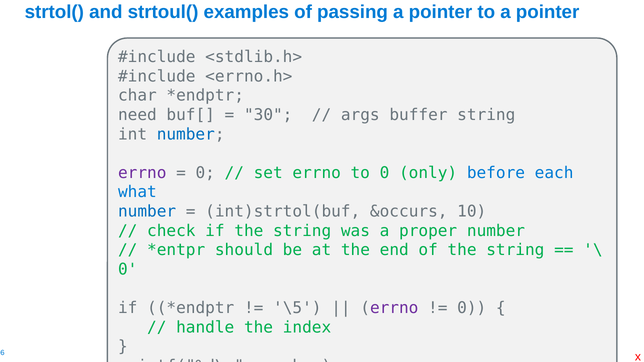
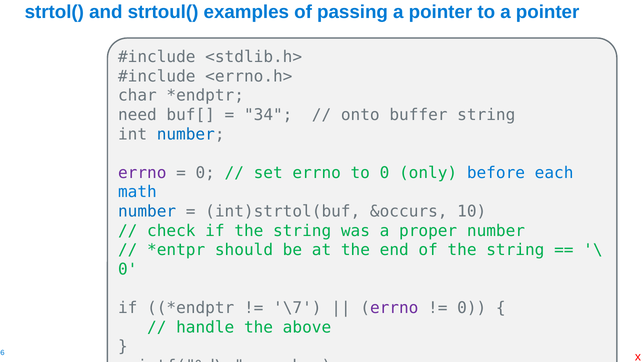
30: 30 -> 34
args: args -> onto
what: what -> math
\5: \5 -> \7
index: index -> above
